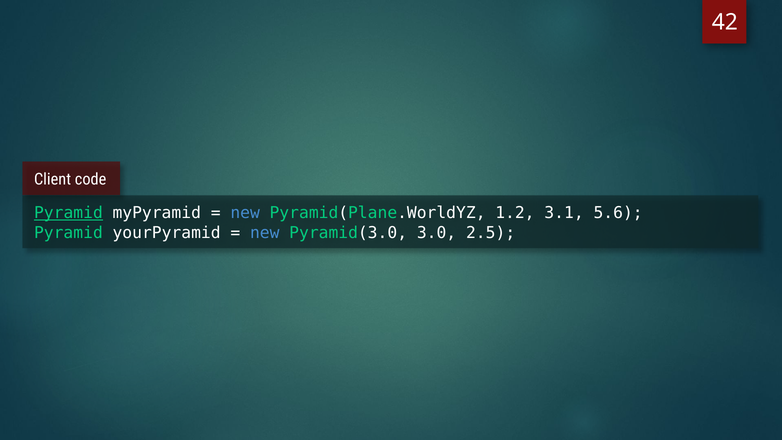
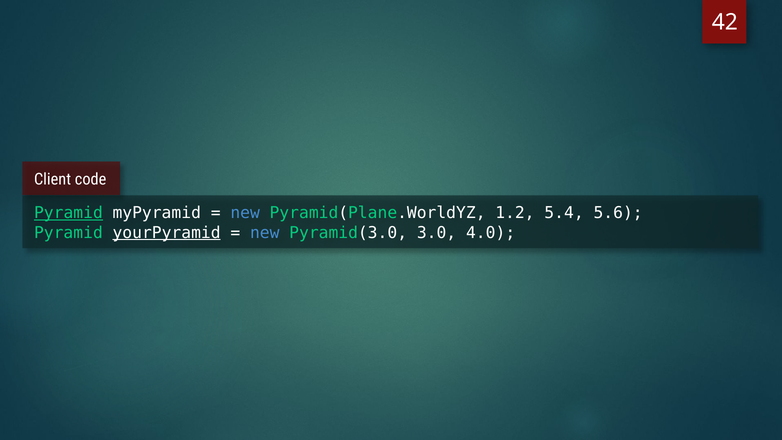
3.1: 3.1 -> 5.4
yourPyramid underline: none -> present
2.5: 2.5 -> 4.0
